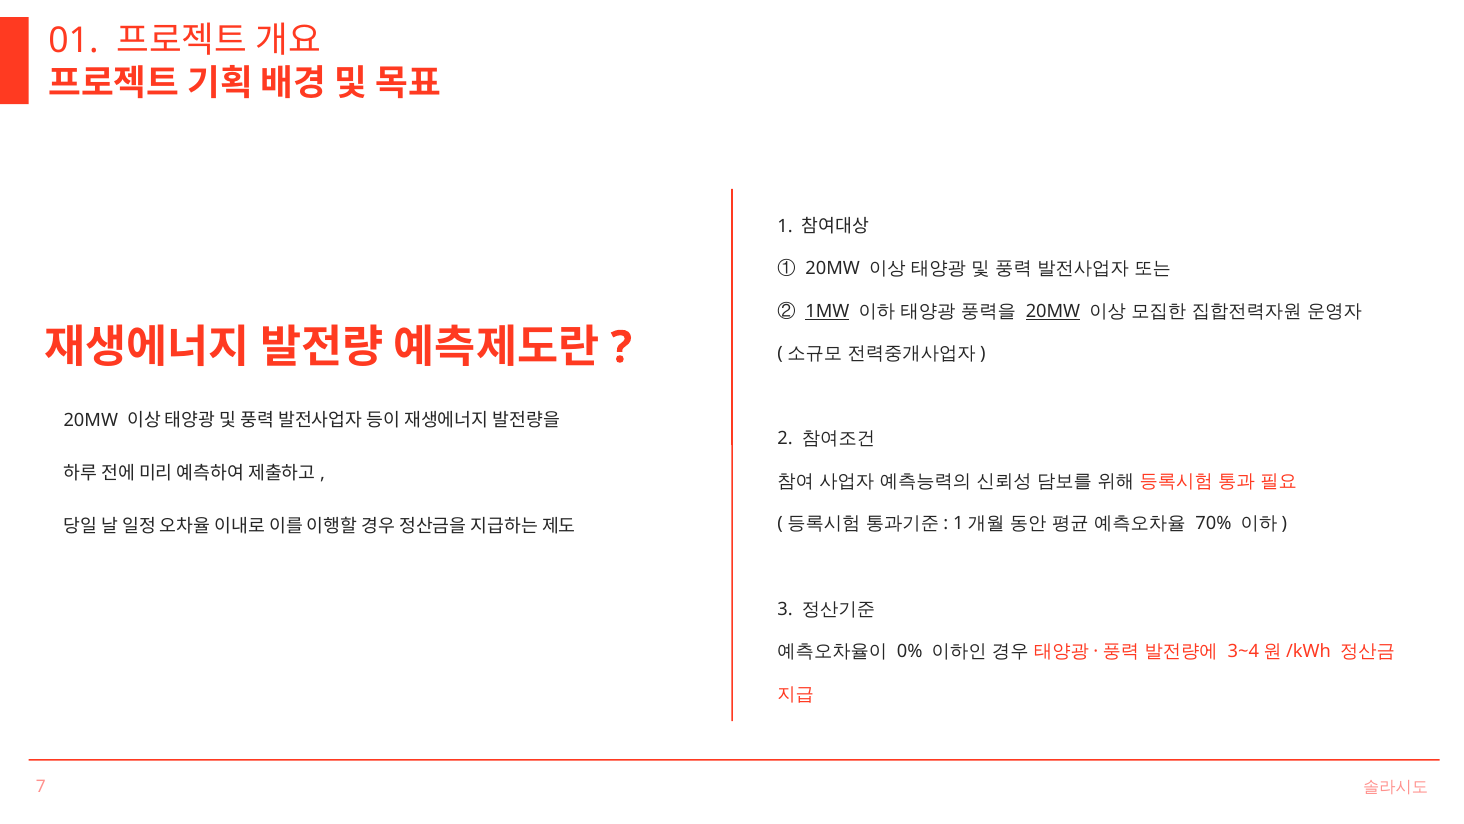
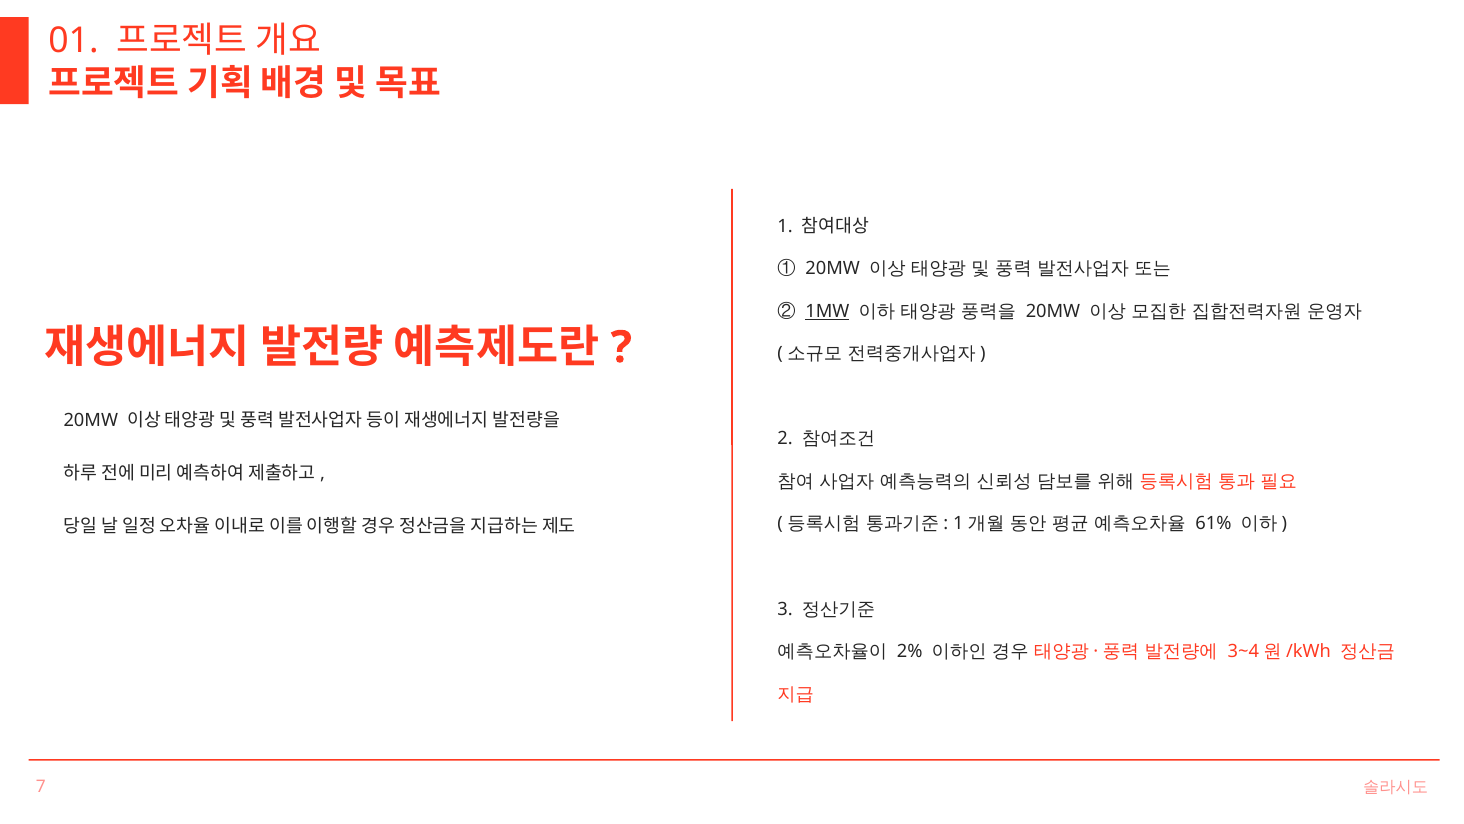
20MW at (1053, 311) underline: present -> none
70%: 70% -> 61%
0%: 0% -> 2%
